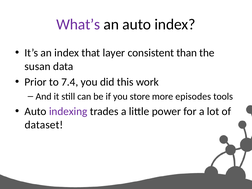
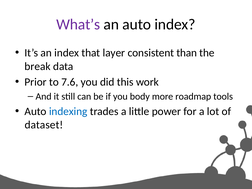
susan: susan -> break
7.4: 7.4 -> 7.6
store: store -> body
episodes: episodes -> roadmap
indexing colour: purple -> blue
